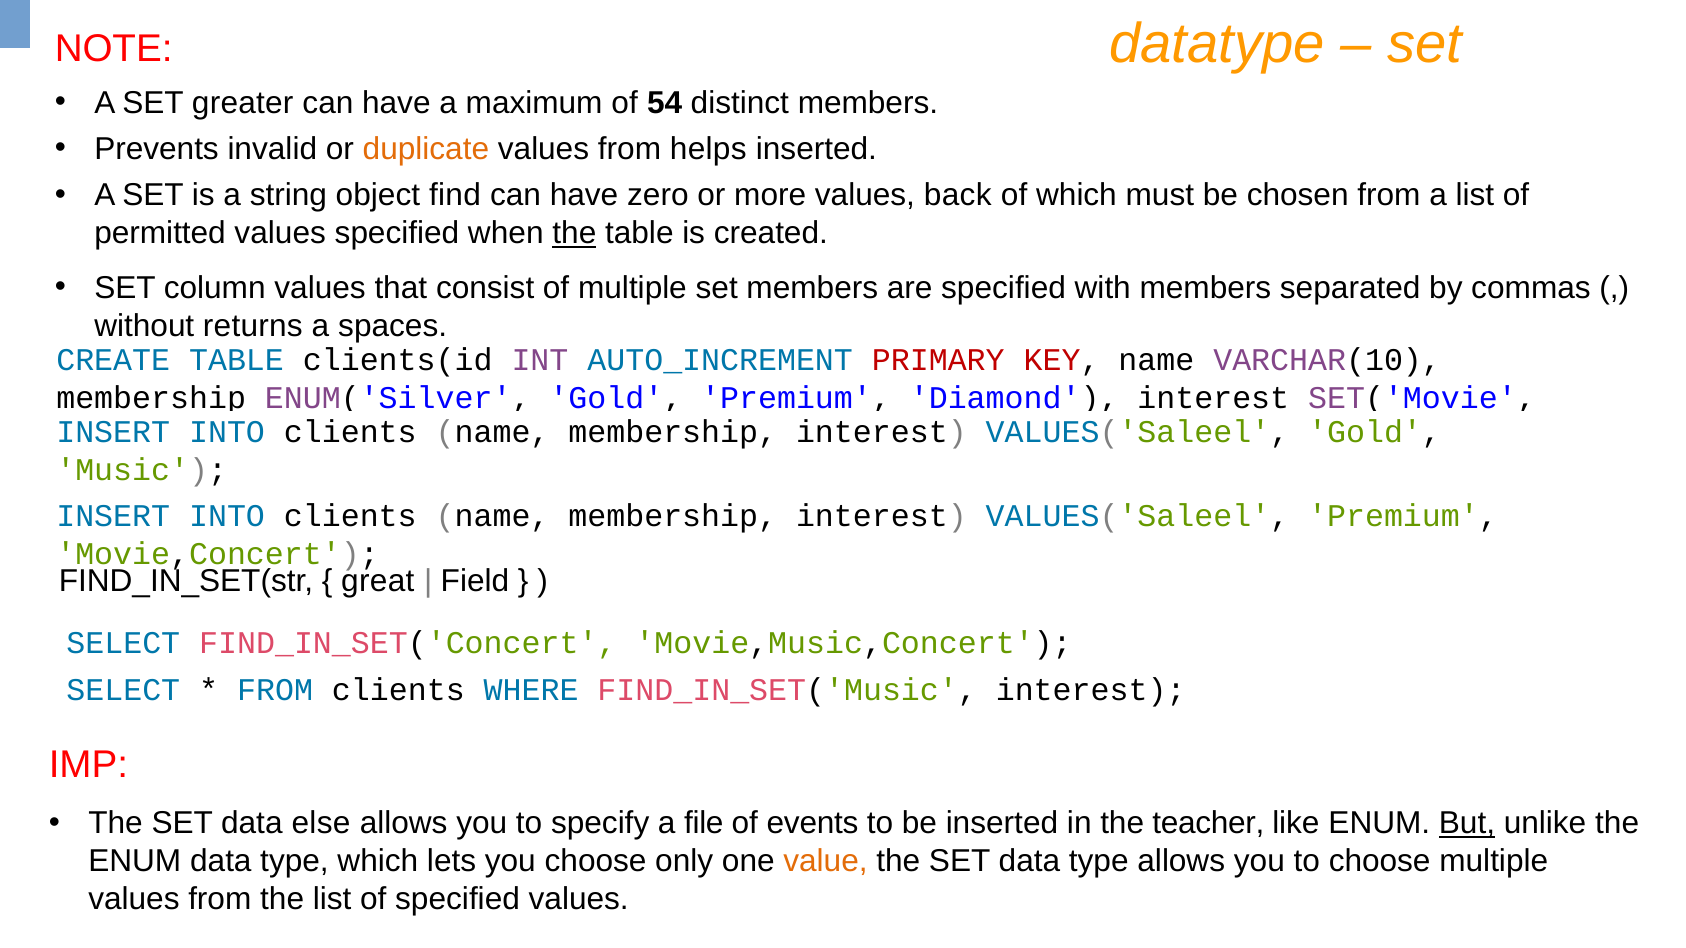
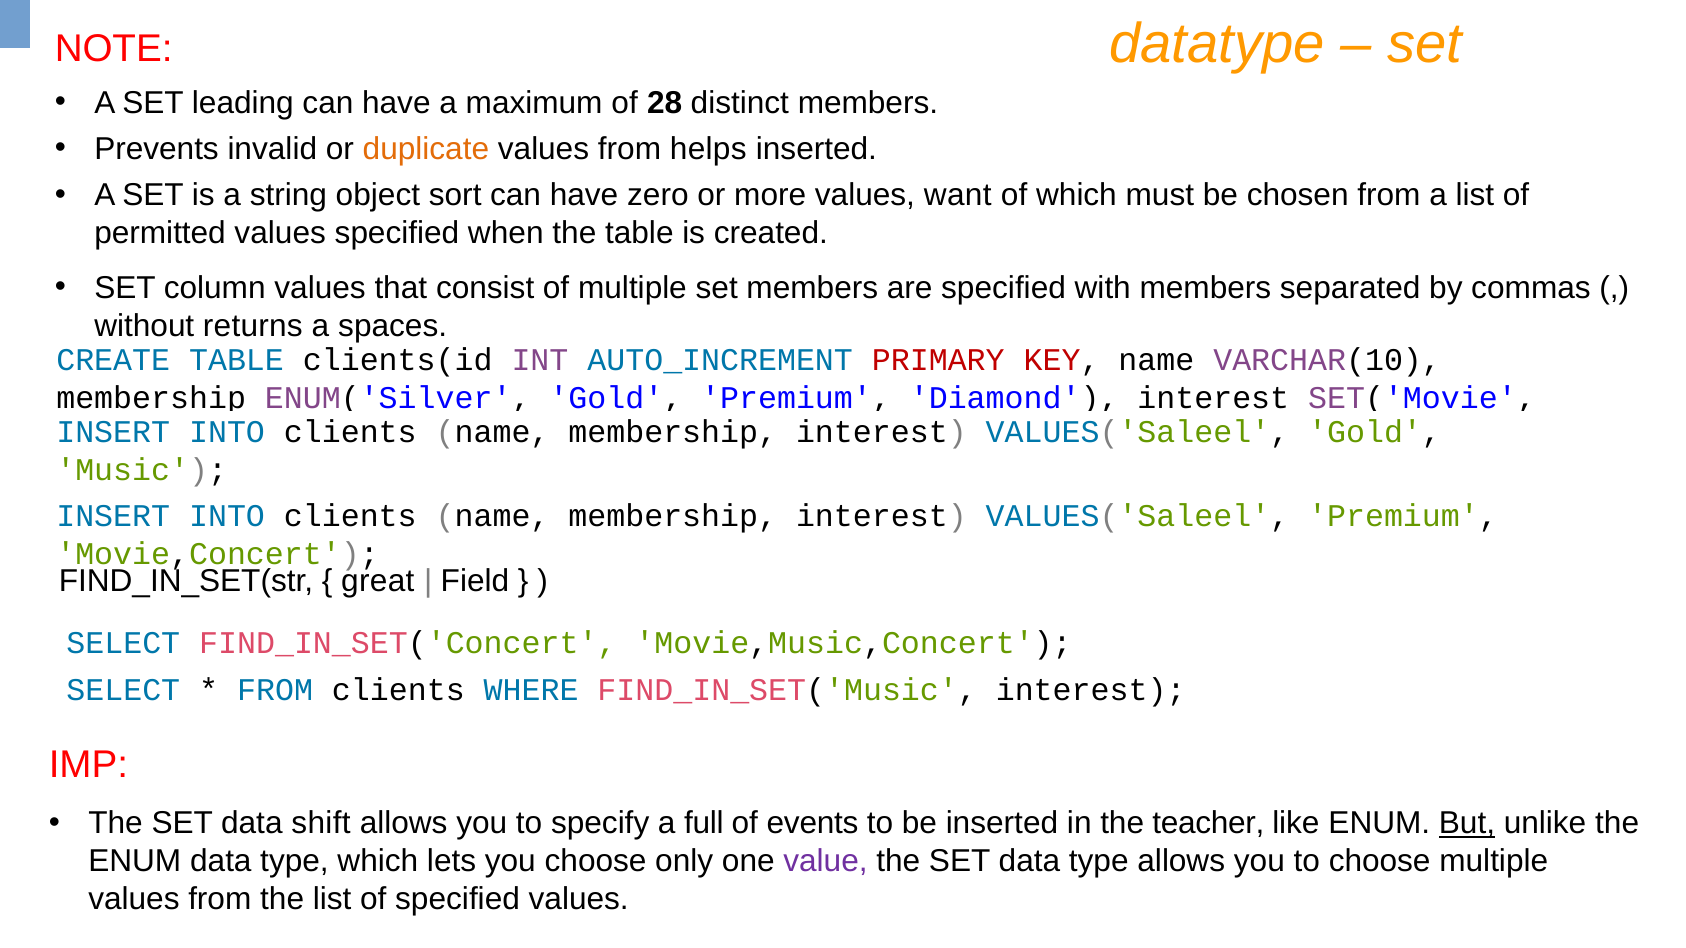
greater: greater -> leading
54: 54 -> 28
find: find -> sort
back: back -> want
the at (574, 233) underline: present -> none
else: else -> shift
file: file -> full
value colour: orange -> purple
